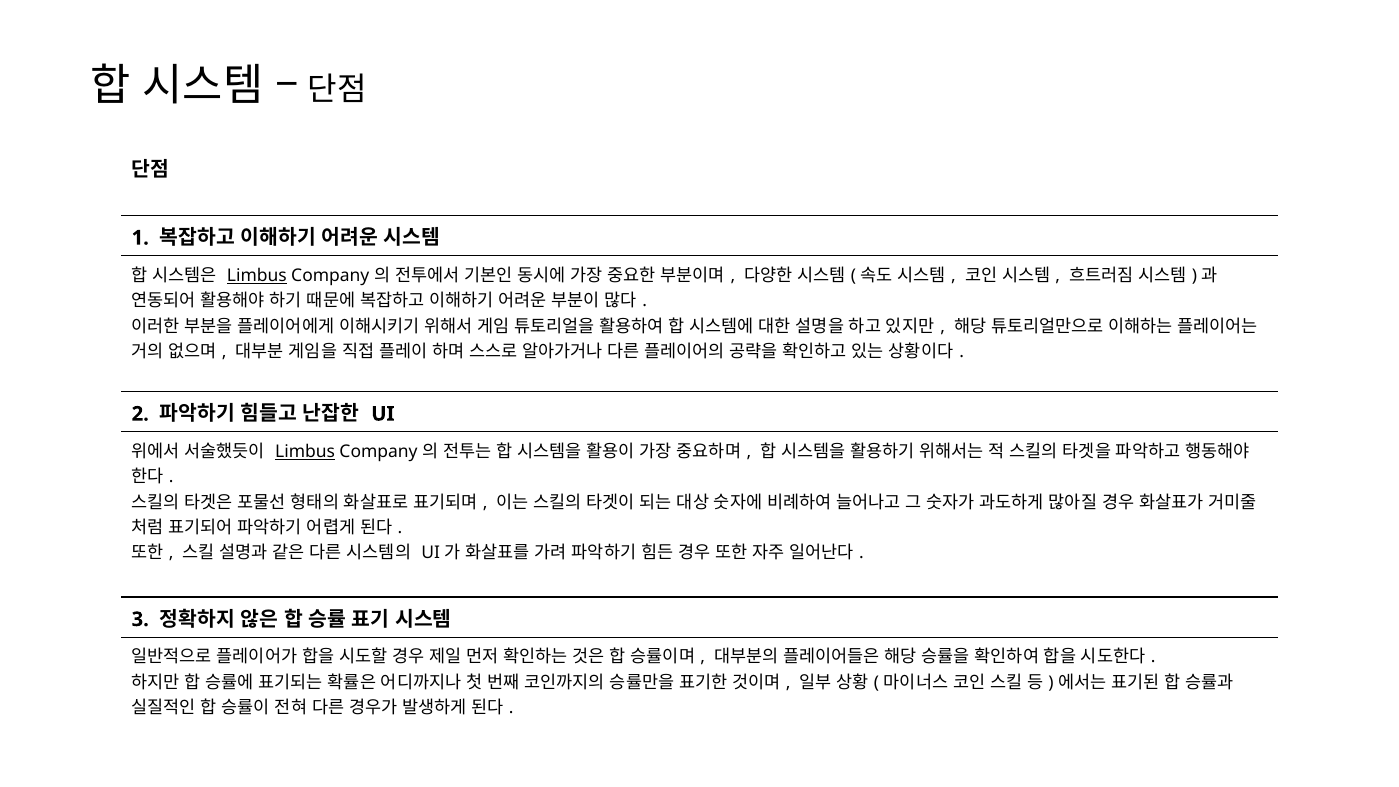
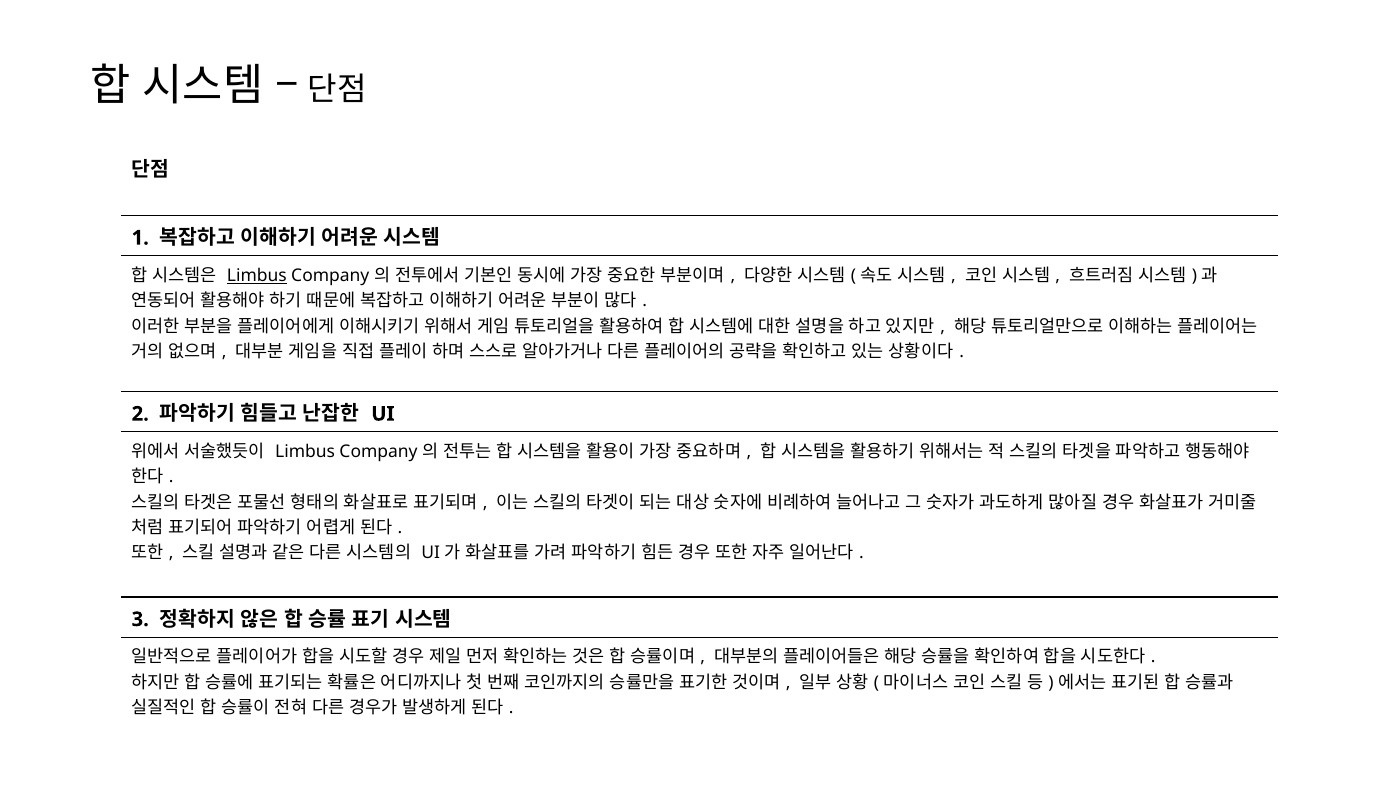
Limbus at (305, 452) underline: present -> none
